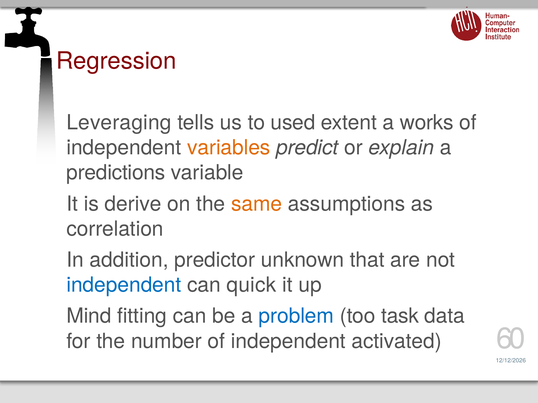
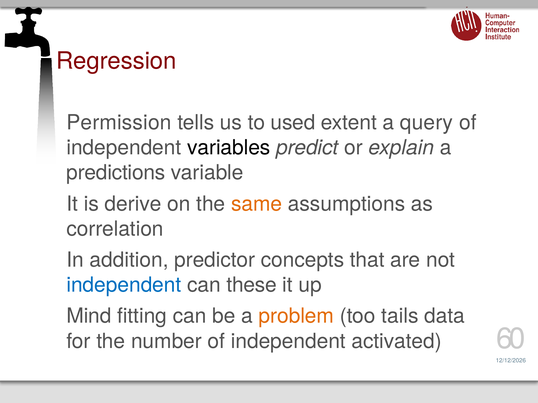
Leveraging: Leveraging -> Permission
works: works -> query
variables colour: orange -> black
unknown: unknown -> concepts
quick: quick -> these
problem colour: blue -> orange
task: task -> tails
